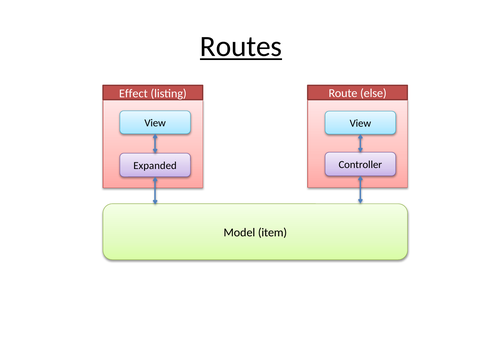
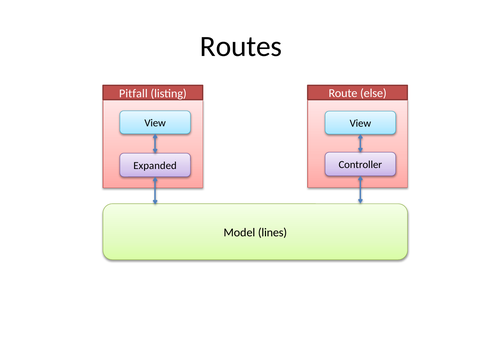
Routes underline: present -> none
Effect: Effect -> Pitfall
item: item -> lines
